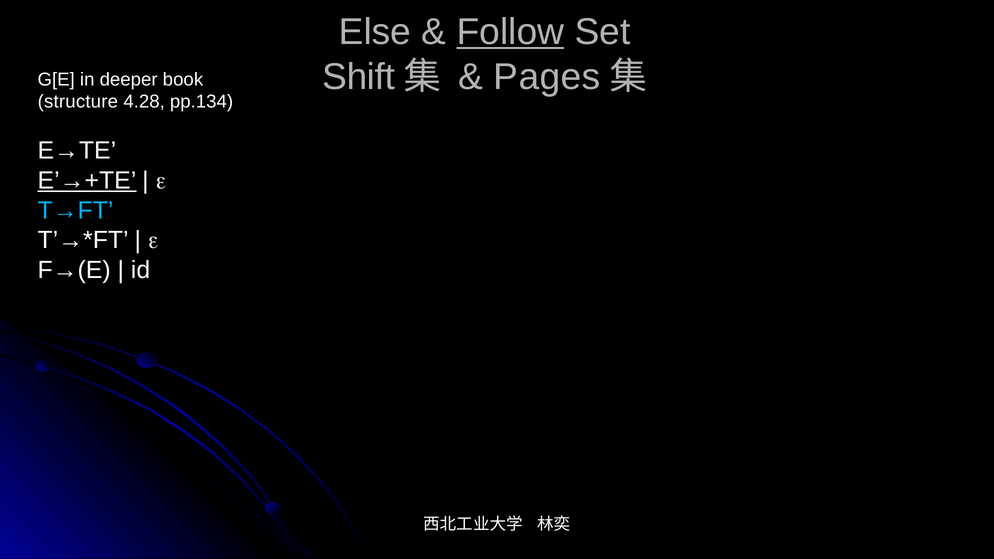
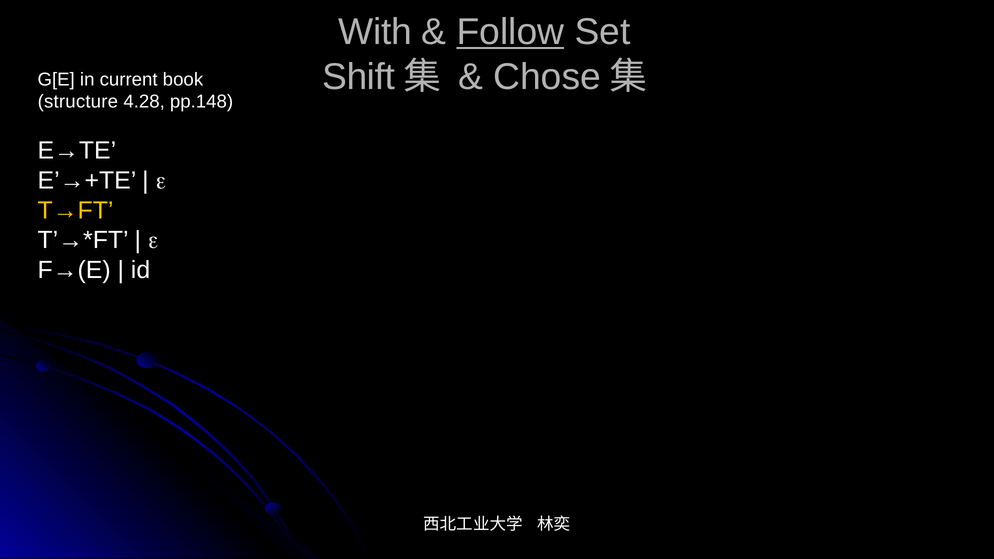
Else: Else -> With
Pages: Pages -> Chose
deeper: deeper -> current
pp.134: pp.134 -> pp.148
E’→+TE underline: present -> none
T→FT colour: light blue -> yellow
